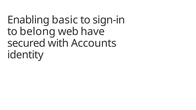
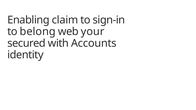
basic: basic -> claim
have: have -> your
